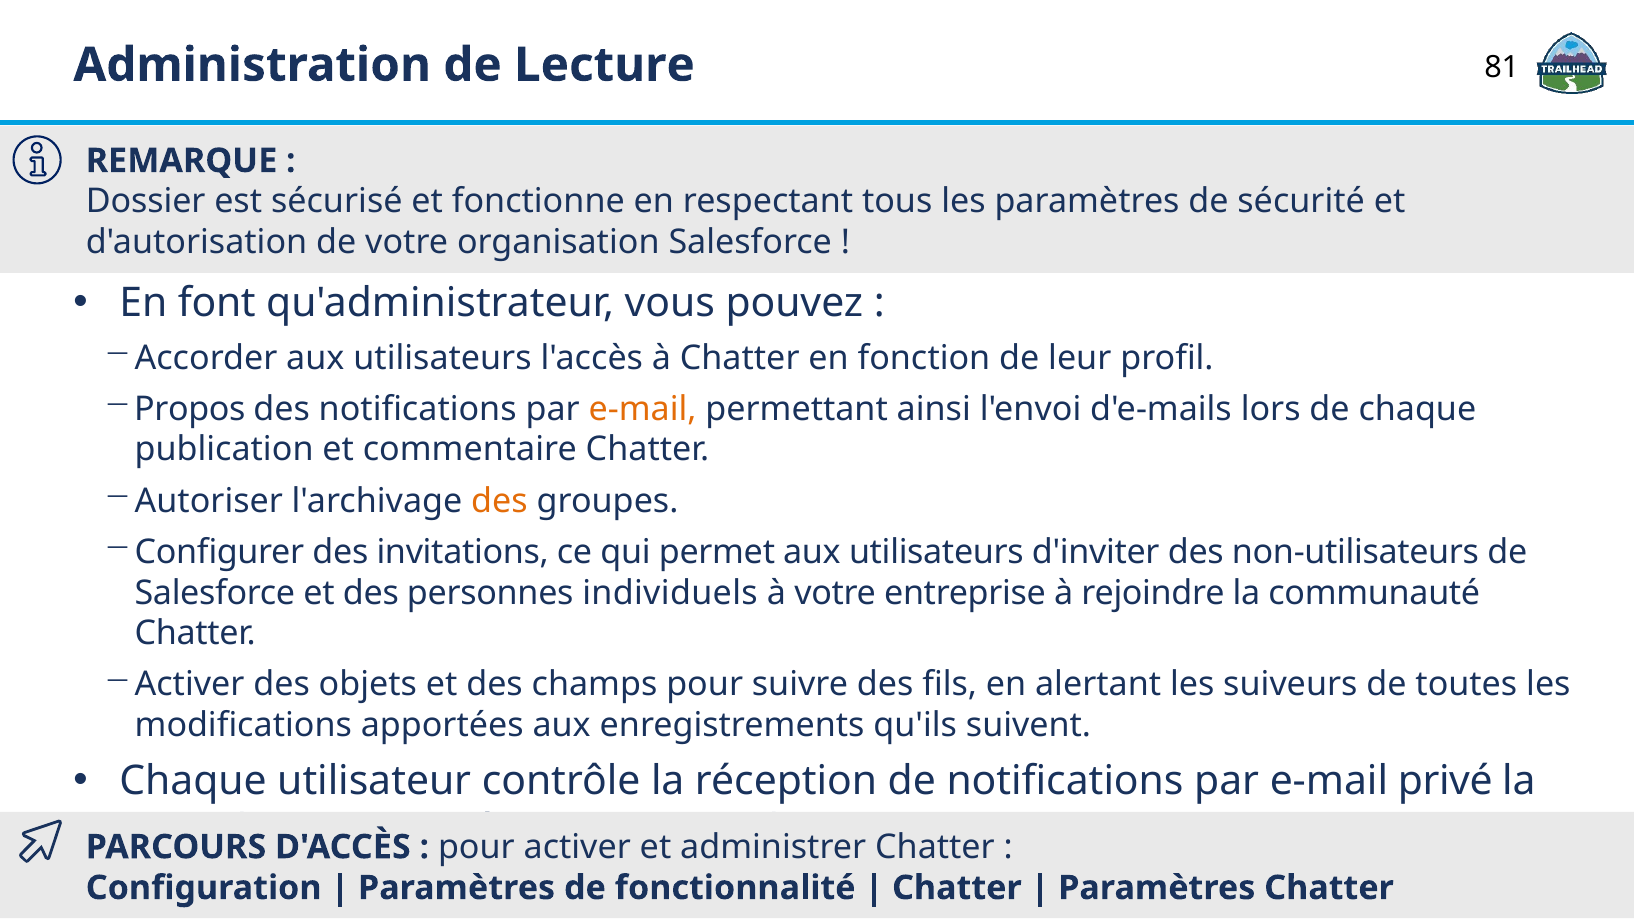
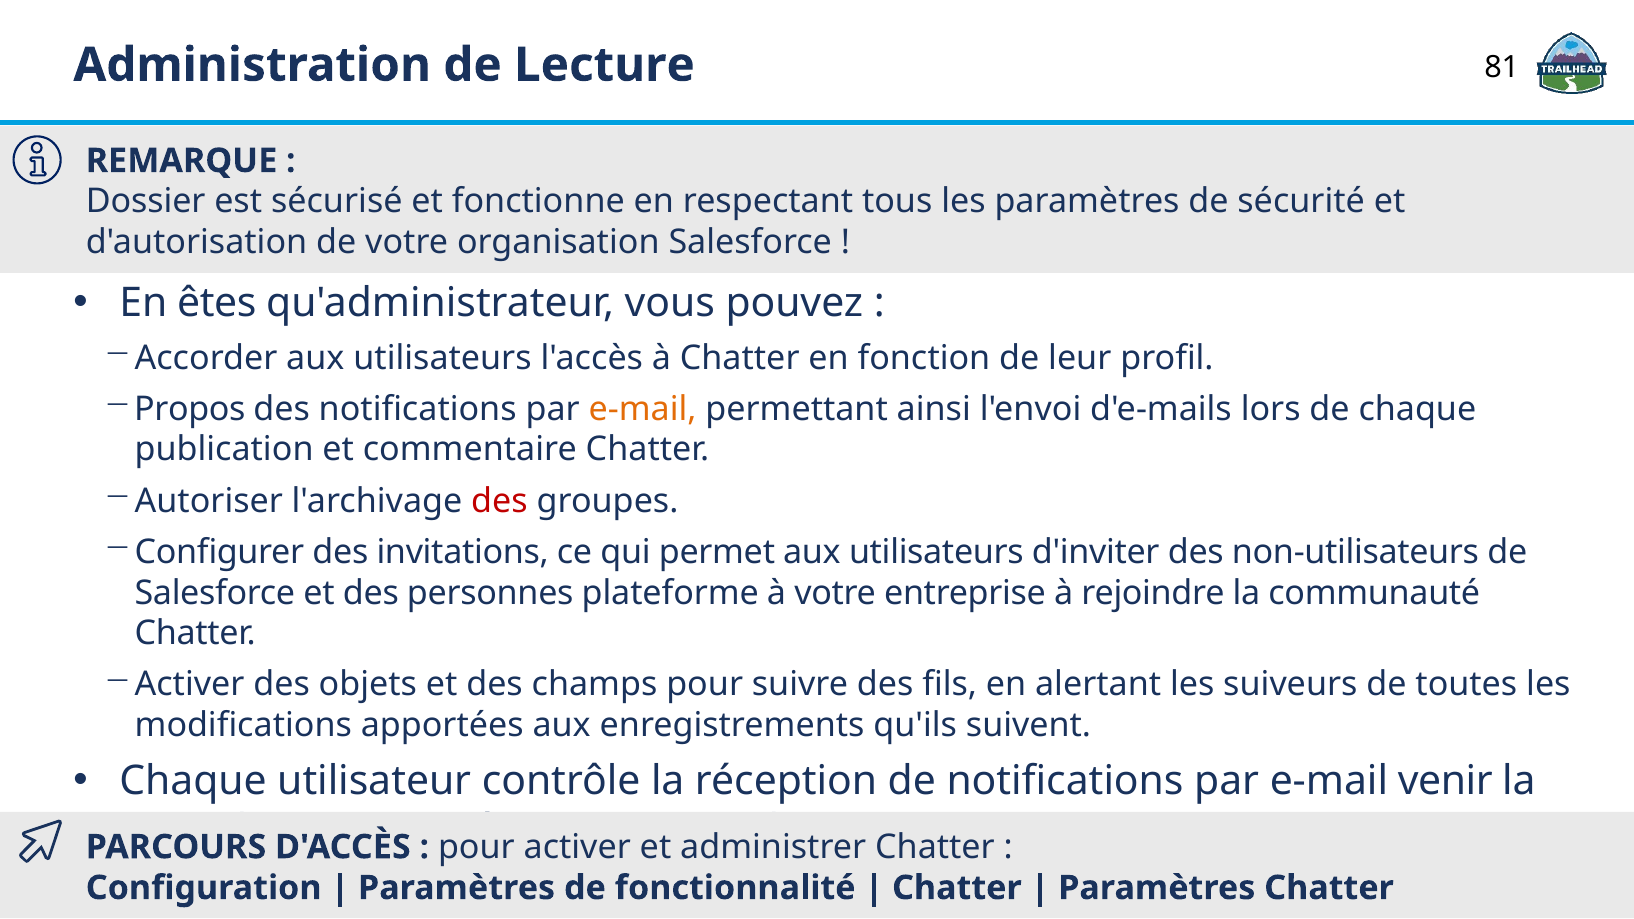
font: font -> êtes
des at (499, 501) colour: orange -> red
individuels: individuels -> plateforme
privé: privé -> venir
